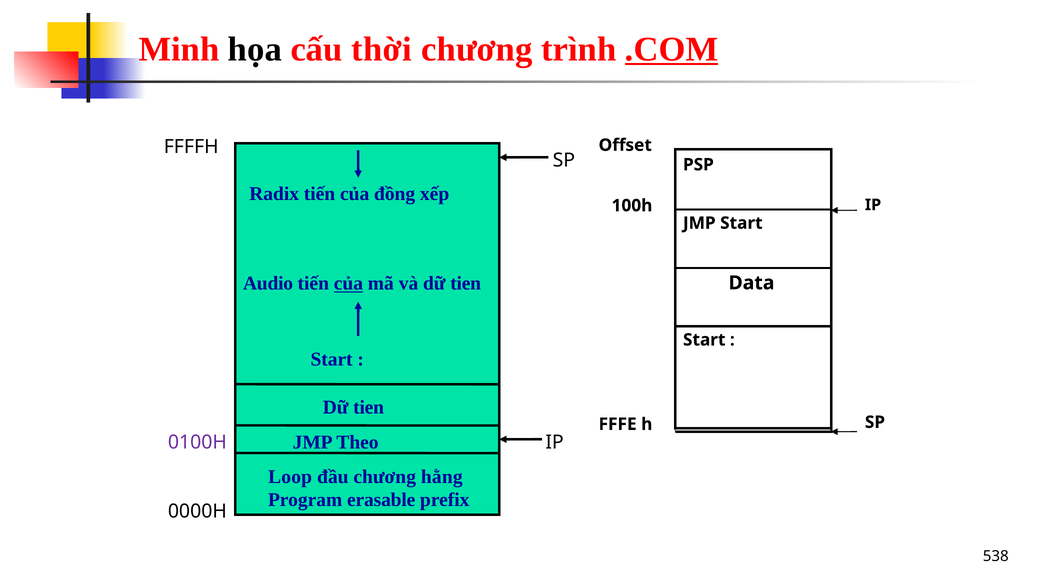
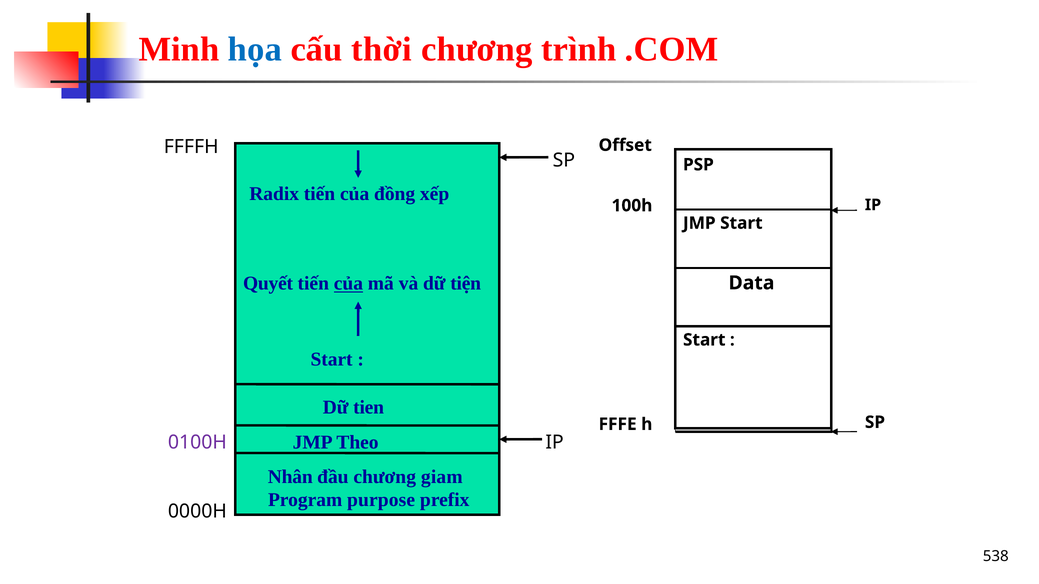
họa colour: black -> blue
.COM underline: present -> none
Audio: Audio -> Quyết
và dữ tien: tien -> tiện
Loop: Loop -> Nhân
hằng: hằng -> giam
erasable: erasable -> purpose
